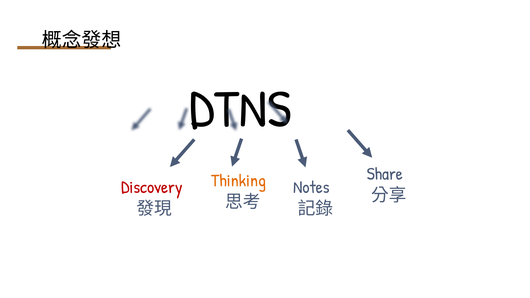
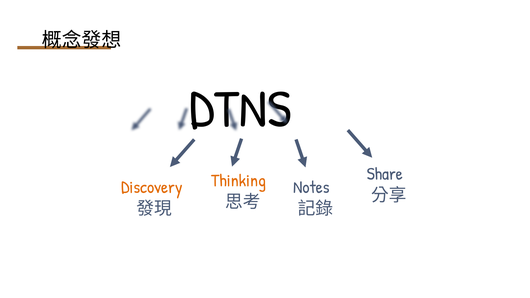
Discovery colour: red -> orange
